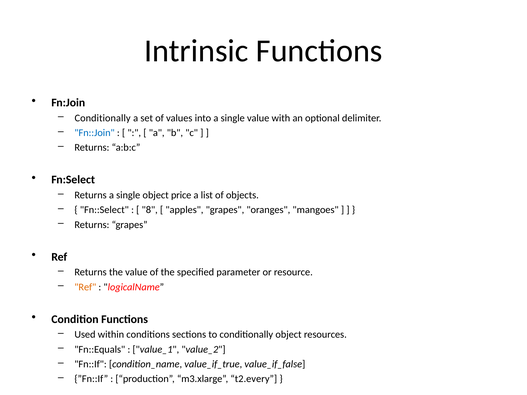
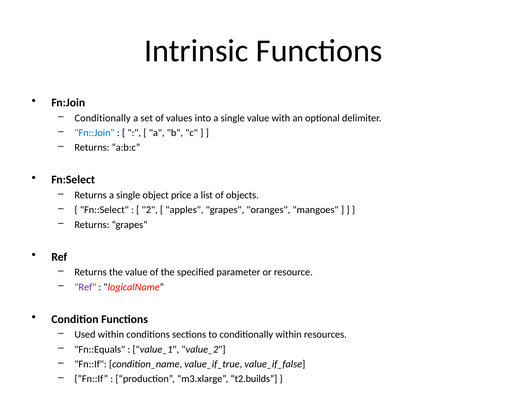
8: 8 -> 2
Ref at (85, 287) colour: orange -> purple
conditionally object: object -> within
t2.every: t2.every -> t2.builds
